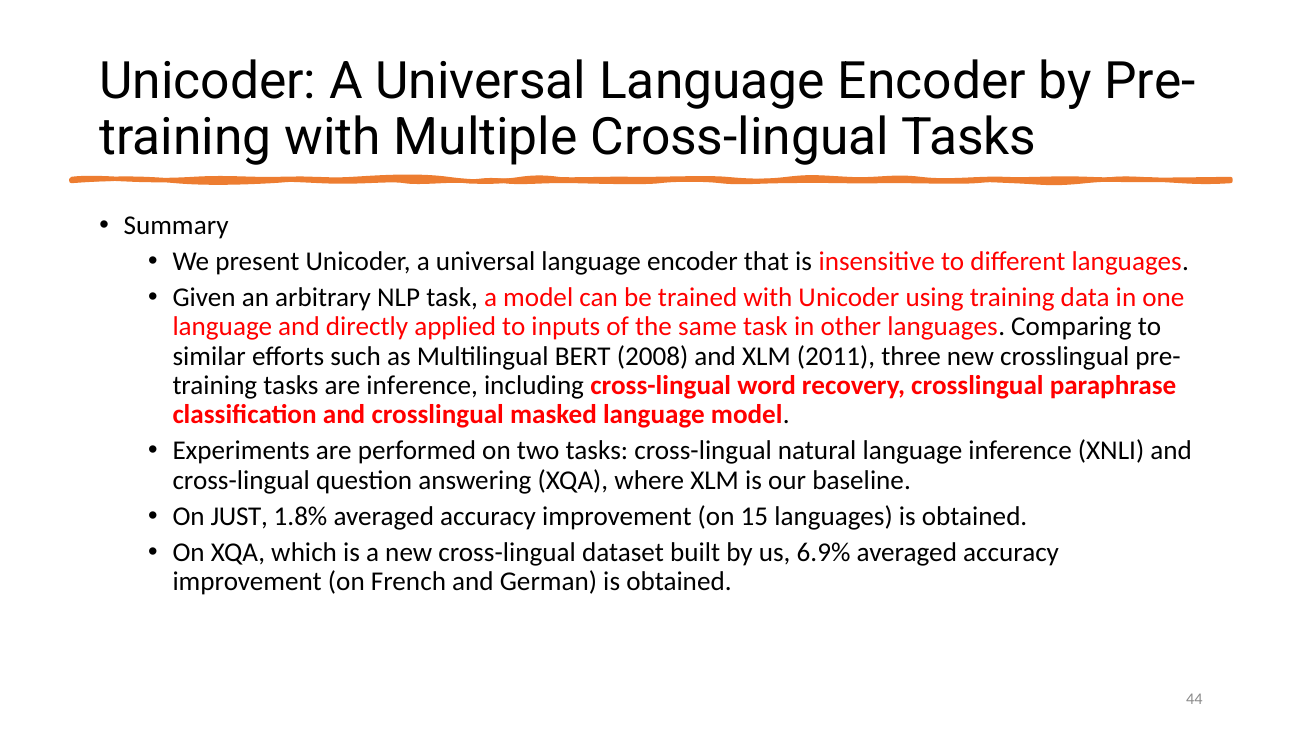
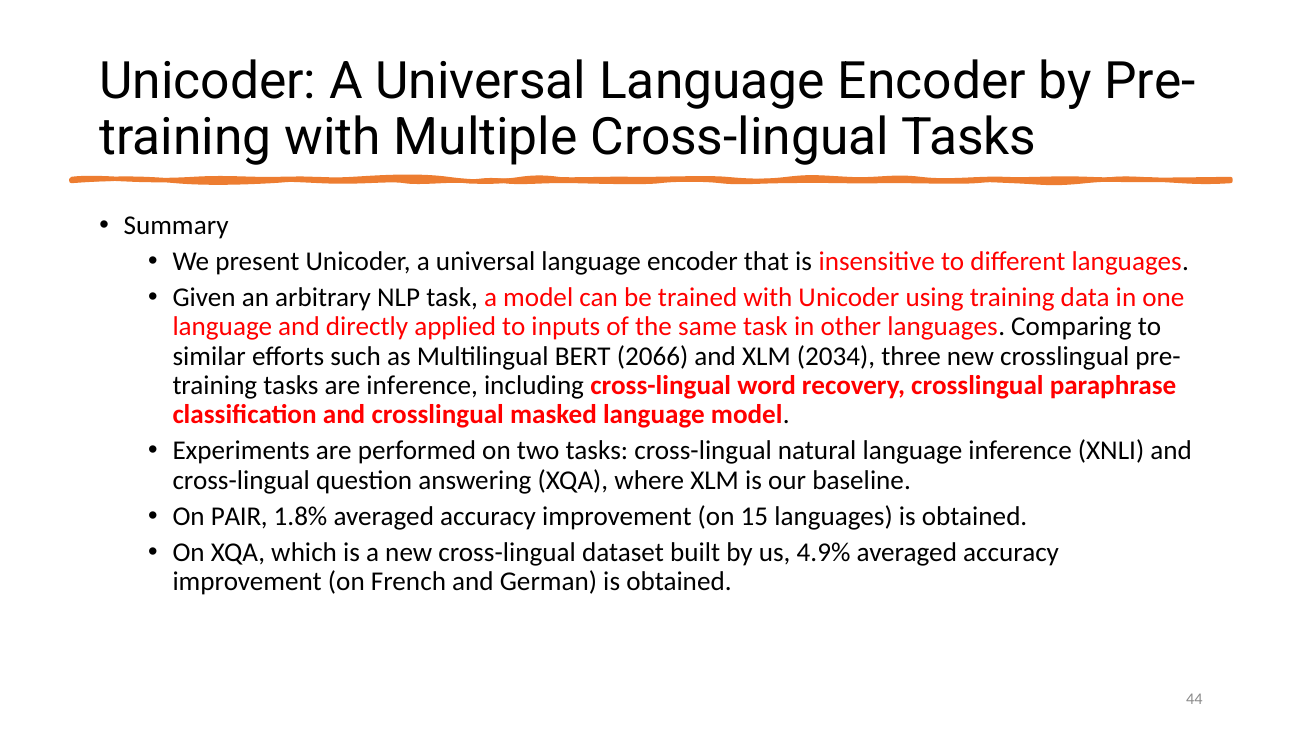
2008: 2008 -> 2066
2011: 2011 -> 2034
JUST: JUST -> PAIR
6.9%: 6.9% -> 4.9%
